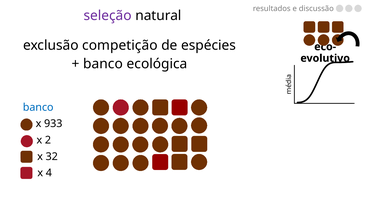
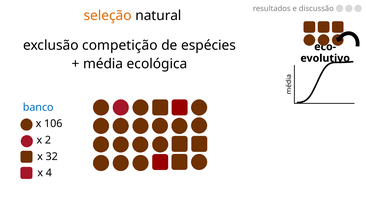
seleção colour: purple -> orange
banco at (103, 64): banco -> média
933: 933 -> 106
